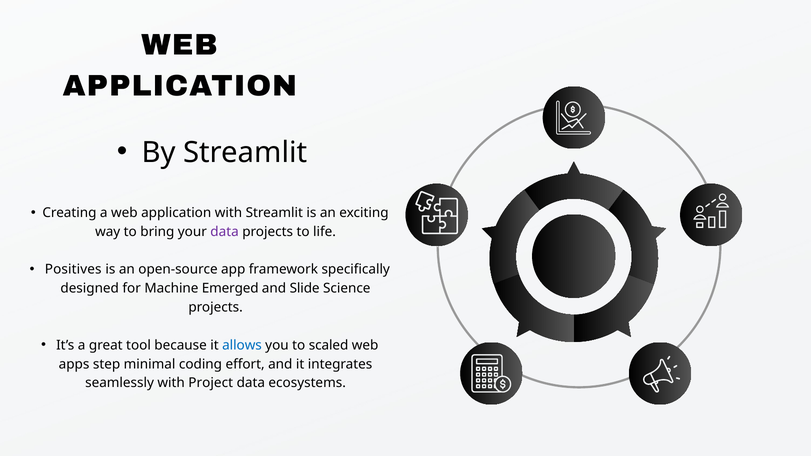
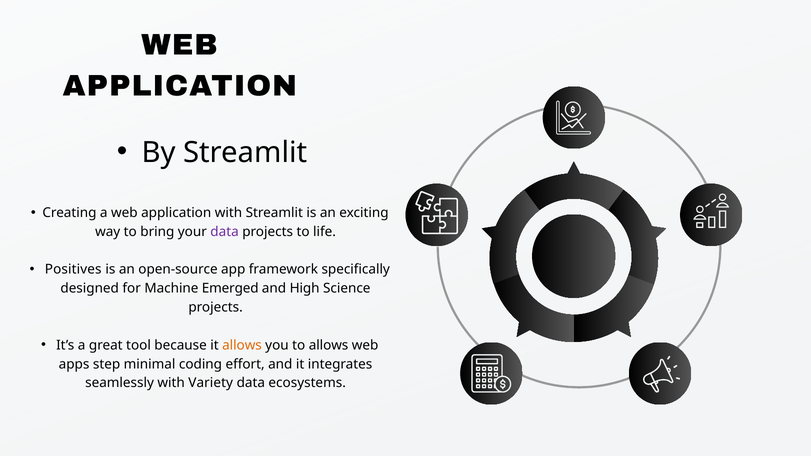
Slide: Slide -> High
allows at (242, 345) colour: blue -> orange
to scaled: scaled -> allows
Project: Project -> Variety
